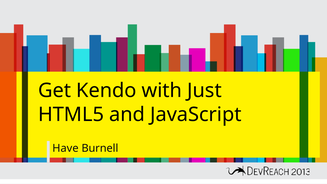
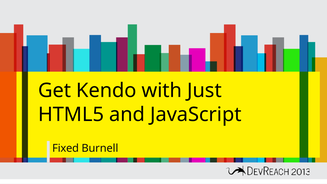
Have: Have -> Fixed
